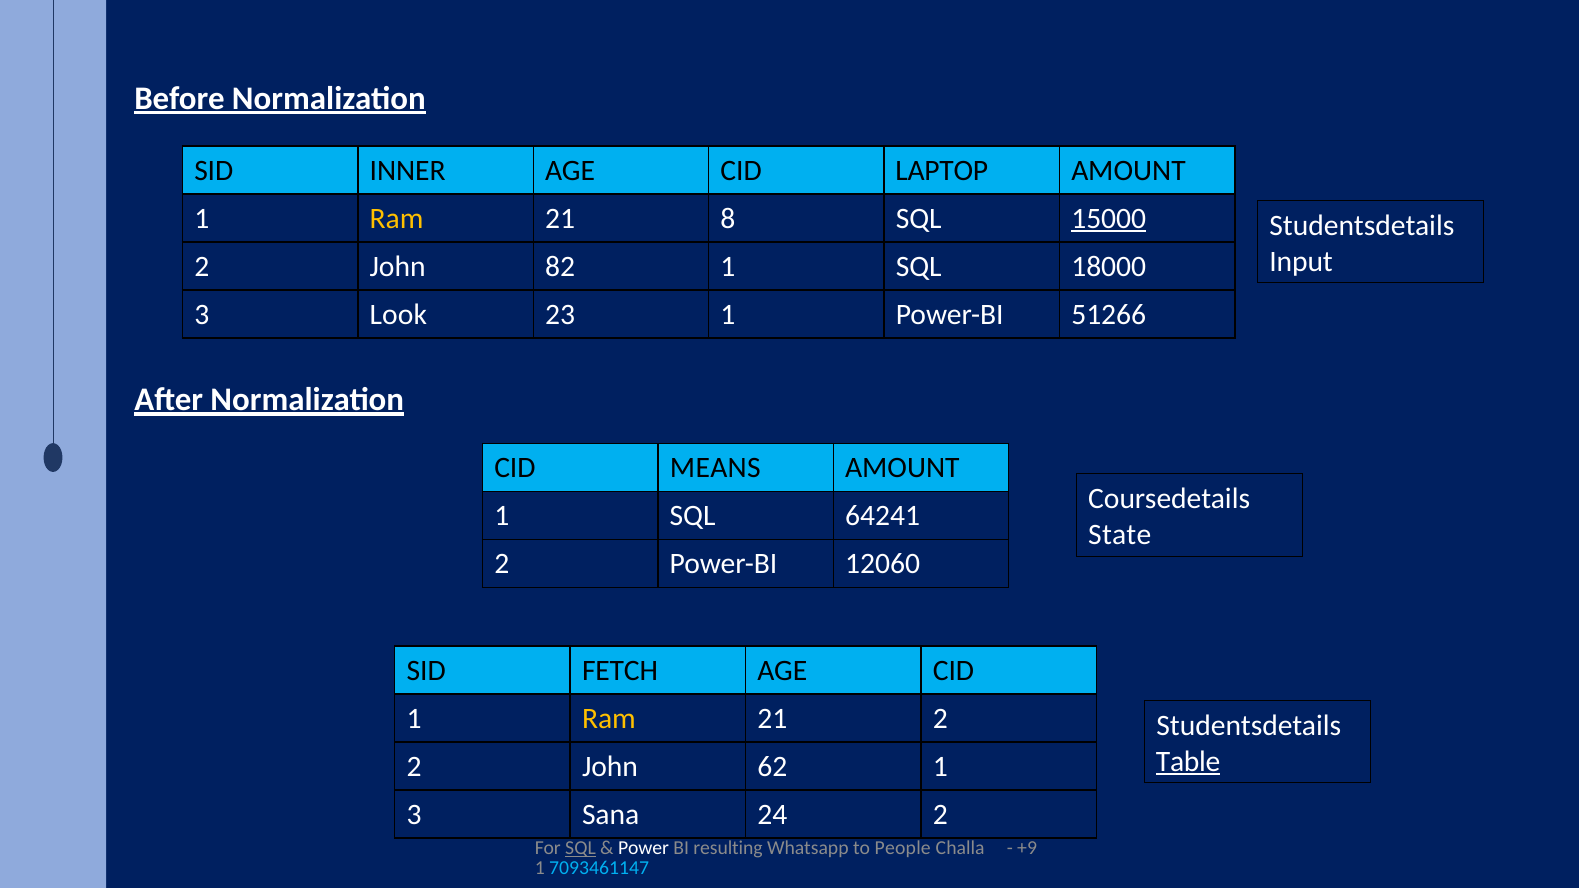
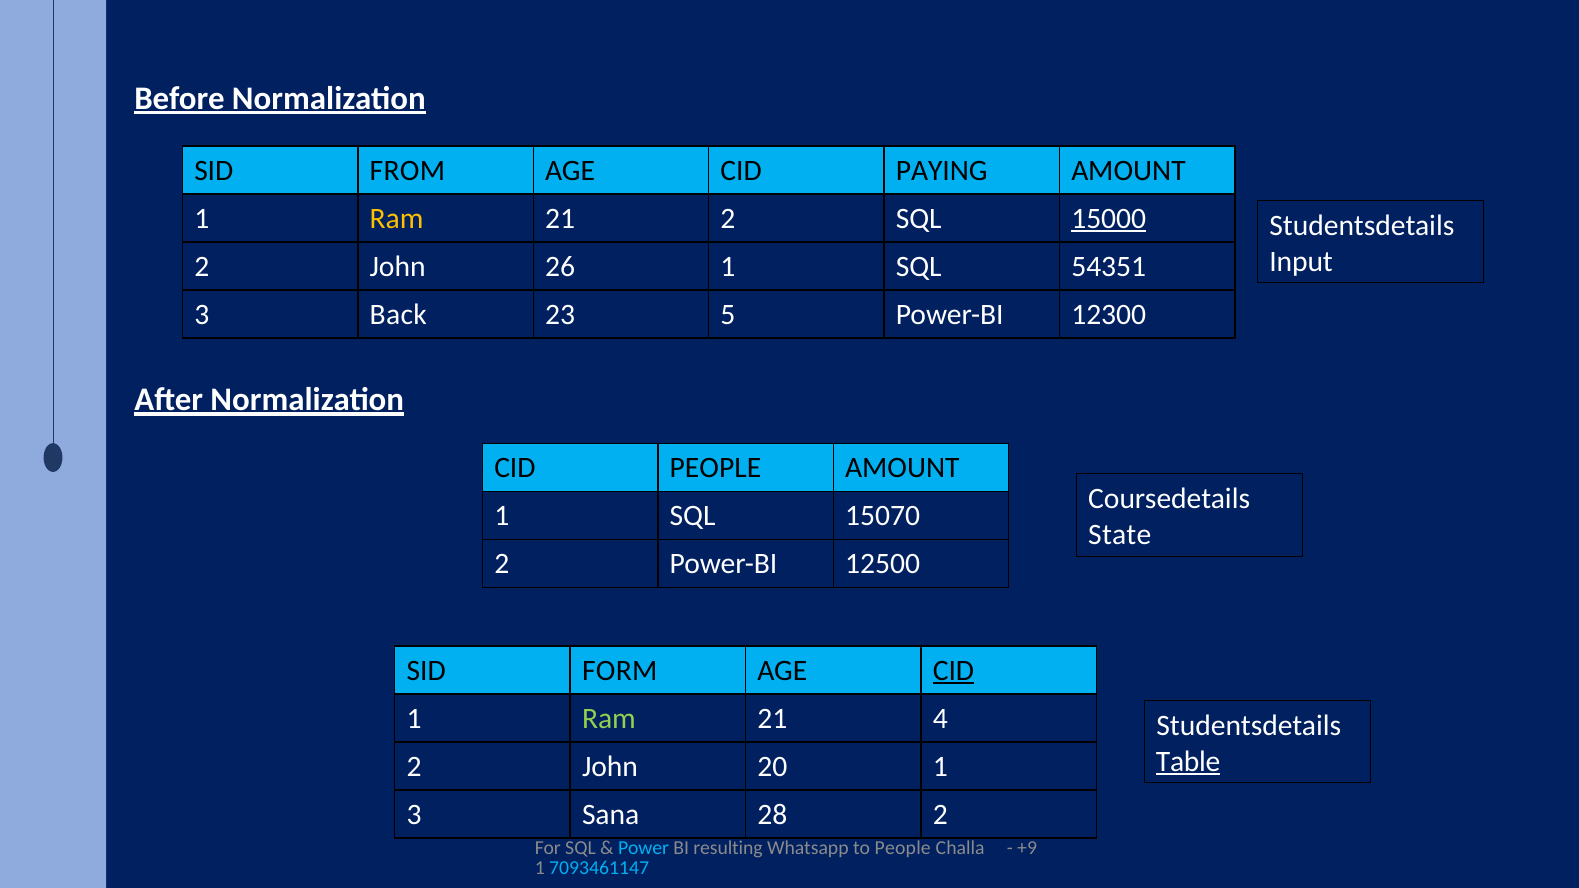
INNER: INNER -> FROM
LAPTOP: LAPTOP -> PAYING
21 8: 8 -> 2
82: 82 -> 26
18000: 18000 -> 54351
Look: Look -> Back
23 1: 1 -> 5
51266: 51266 -> 12300
CID MEANS: MEANS -> PEOPLE
64241: 64241 -> 15070
12060: 12060 -> 12500
FETCH: FETCH -> FORM
CID at (953, 670) underline: none -> present
Ram at (609, 718) colour: yellow -> light green
21 2: 2 -> 4
62: 62 -> 20
24: 24 -> 28
SQL at (581, 848) underline: present -> none
Power colour: white -> light blue
